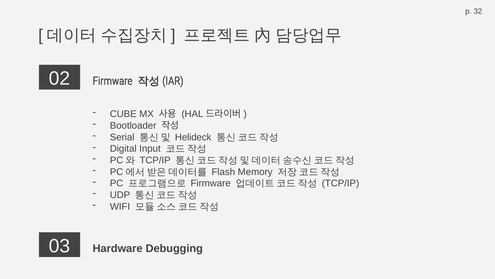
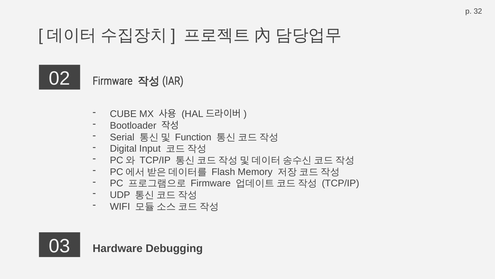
Helideck: Helideck -> Function
